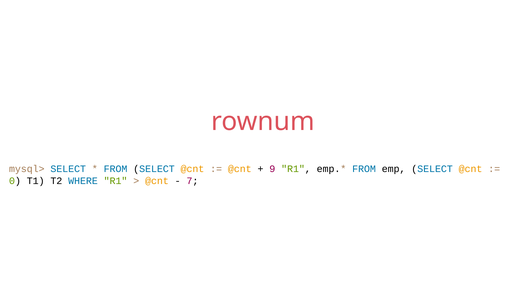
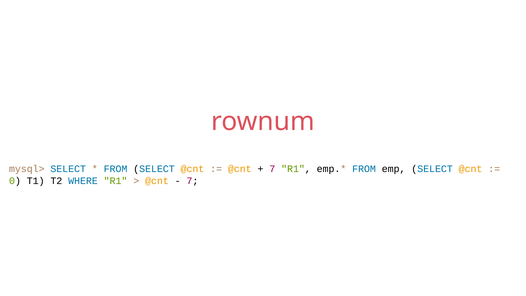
9 at (272, 169): 9 -> 7
